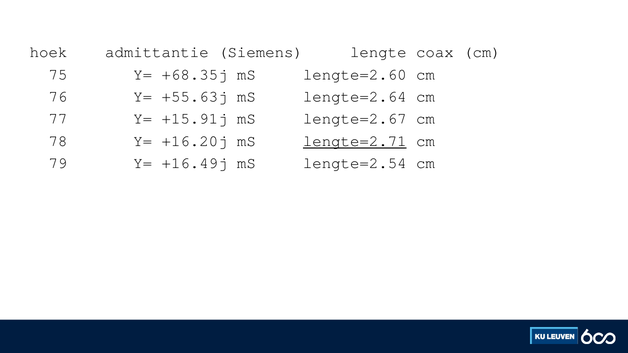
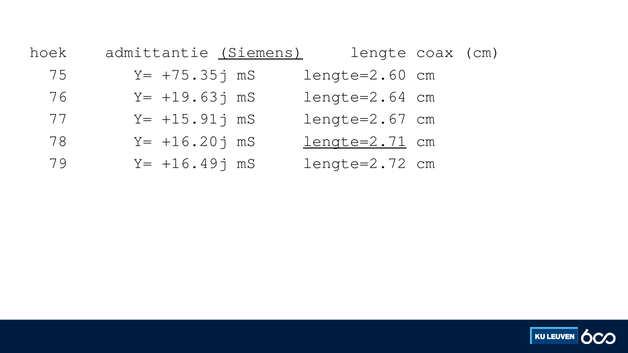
Siemens underline: none -> present
+68.35j: +68.35j -> +75.35j
+55.63j: +55.63j -> +19.63j
lengte=2.54: lengte=2.54 -> lengte=2.72
